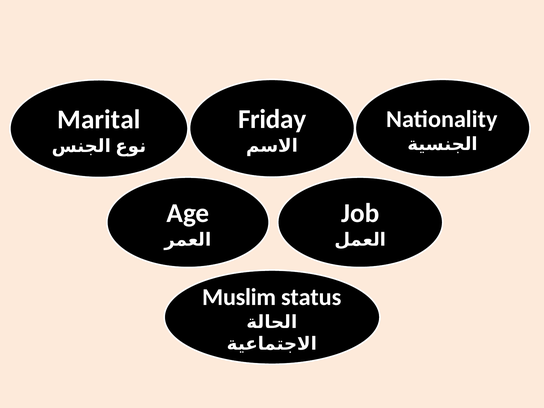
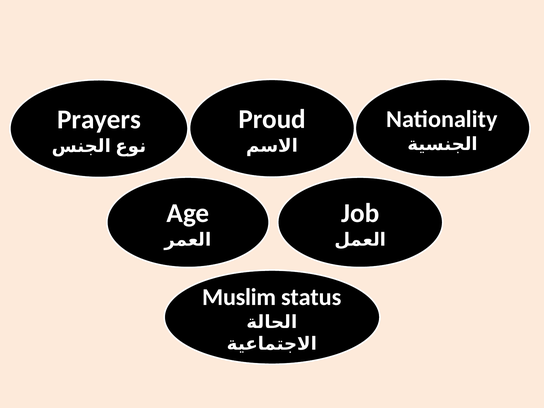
Friday: Friday -> Proud
Marital: Marital -> Prayers
